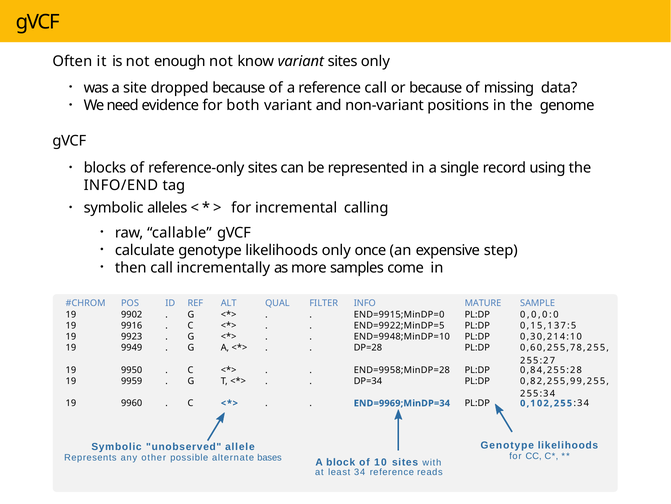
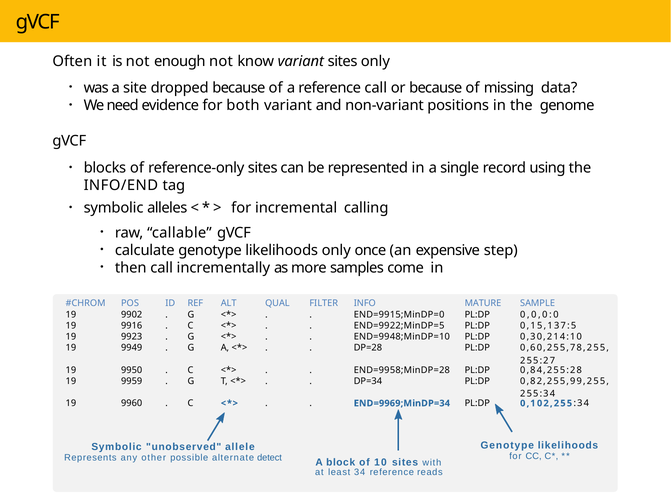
bases: bases -> detect
